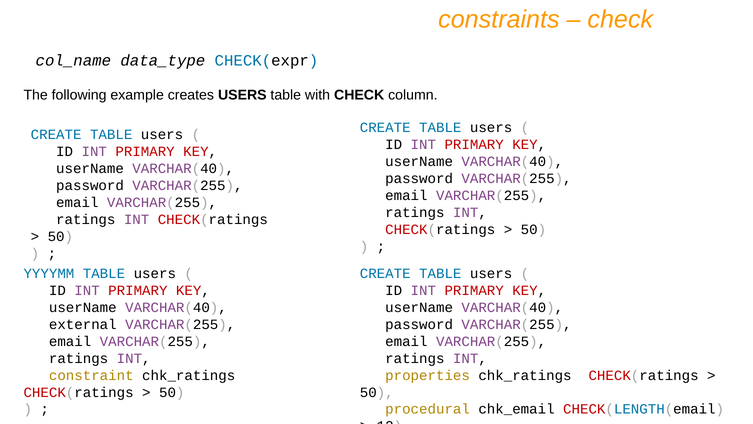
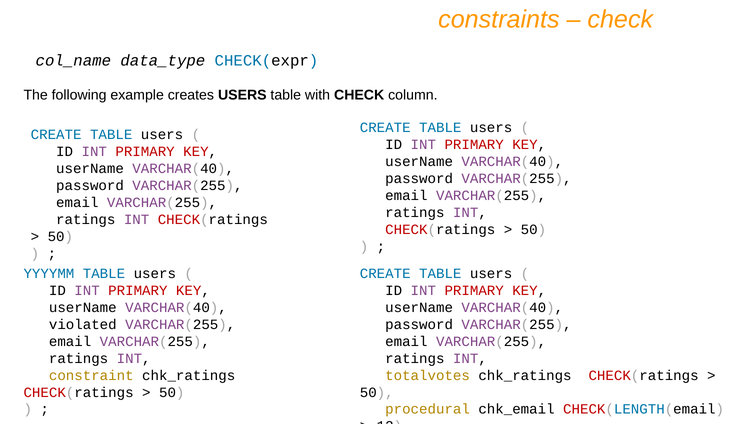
external: external -> violated
properties: properties -> totalvotes
